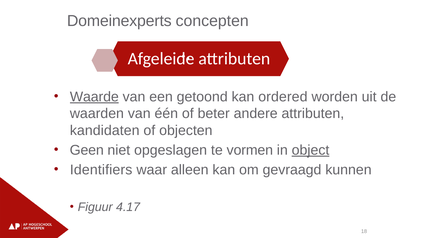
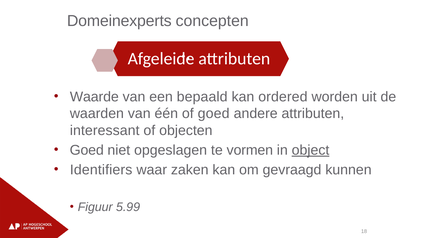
Waarde underline: present -> none
getoond: getoond -> bepaald
of beter: beter -> goed
kandidaten: kandidaten -> interessant
Geen at (87, 150): Geen -> Goed
alleen: alleen -> zaken
4.17: 4.17 -> 5.99
